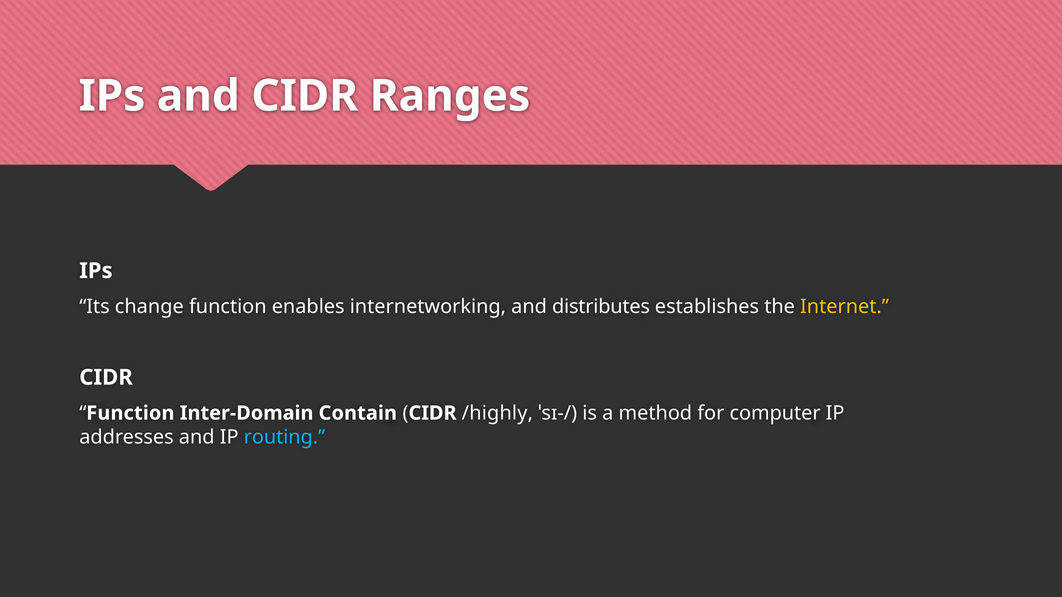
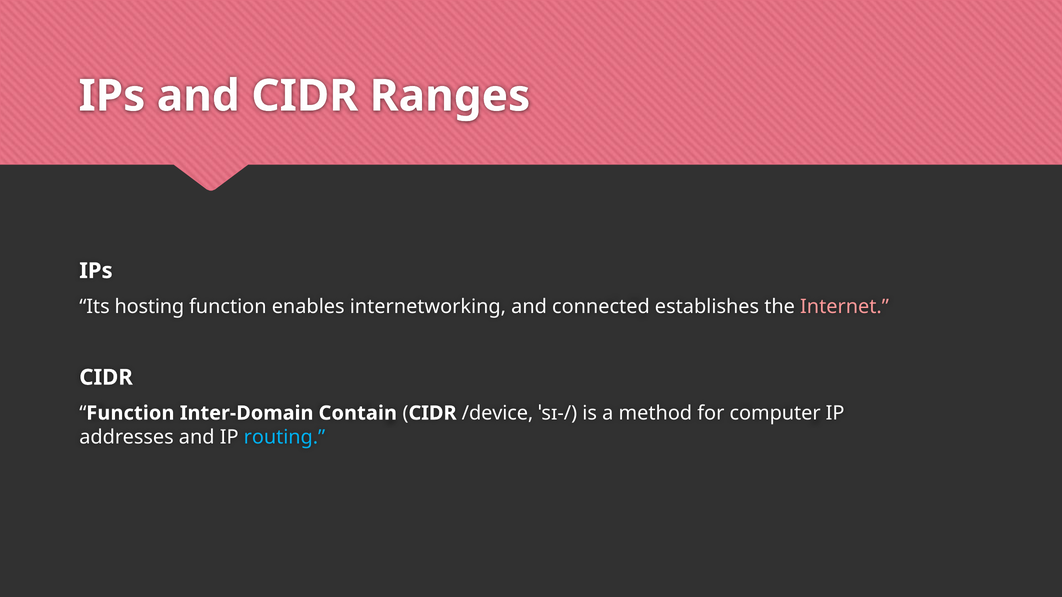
change: change -> hosting
distributes: distributes -> connected
Internet colour: yellow -> pink
/highly: /highly -> /device
